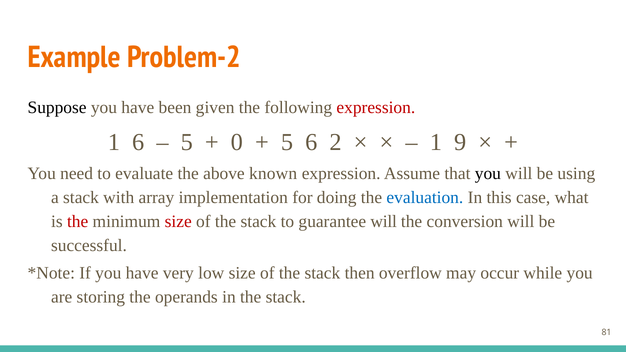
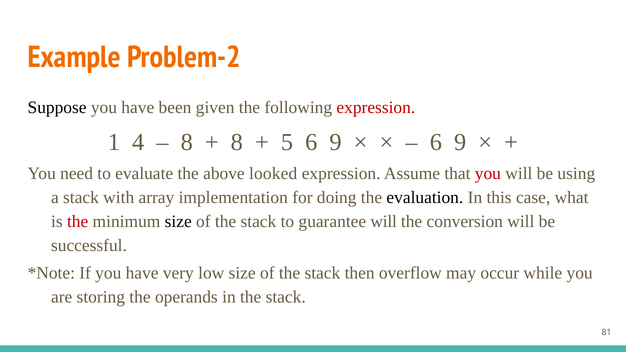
1 6: 6 -> 4
5 at (187, 143): 5 -> 8
0 at (237, 143): 0 -> 8
5 6 2: 2 -> 9
1 at (436, 143): 1 -> 6
known: known -> looked
you at (488, 174) colour: black -> red
evaluation colour: blue -> black
size at (178, 222) colour: red -> black
